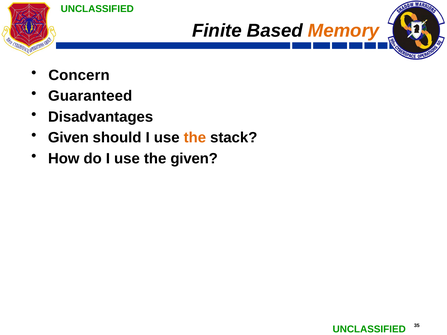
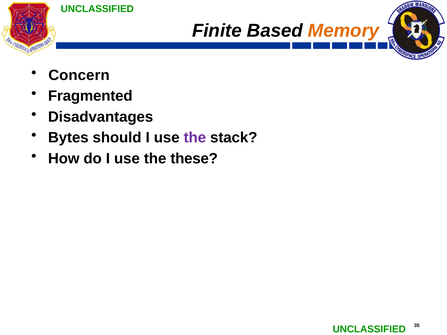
Guaranteed: Guaranteed -> Fragmented
Given at (68, 138): Given -> Bytes
the at (195, 138) colour: orange -> purple
the given: given -> these
